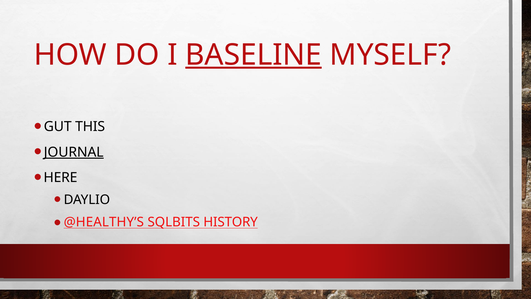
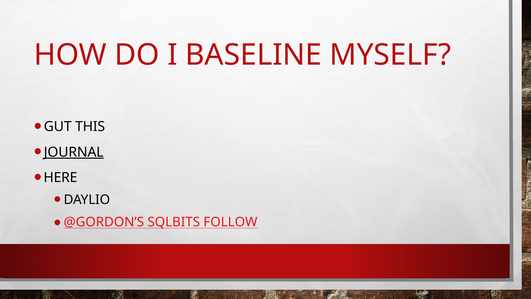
BASELINE underline: present -> none
@HEALTHY’S: @HEALTHY’S -> @GORDON’S
HISTORY: HISTORY -> FOLLOW
